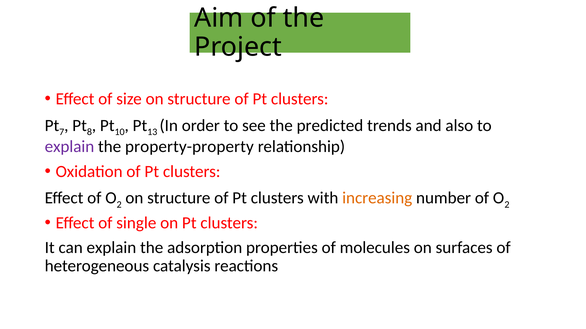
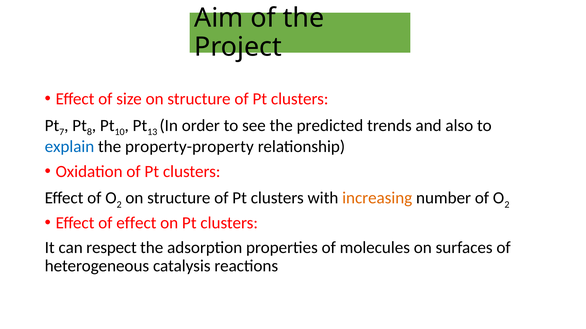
explain at (69, 147) colour: purple -> blue
of single: single -> effect
can explain: explain -> respect
